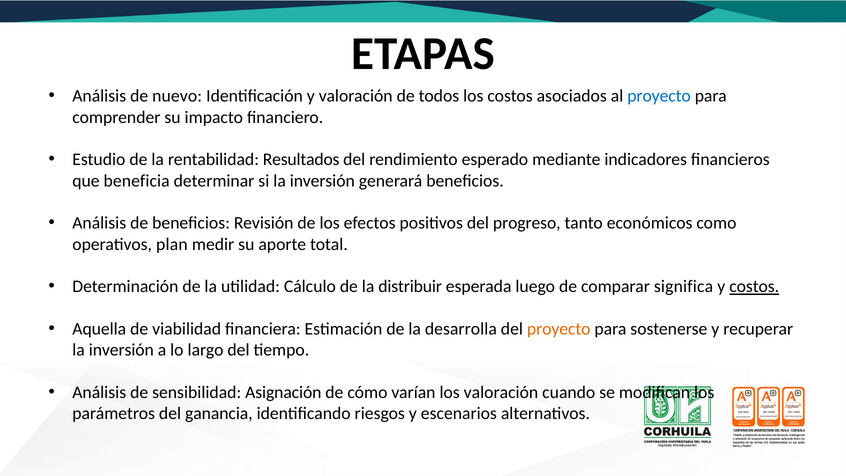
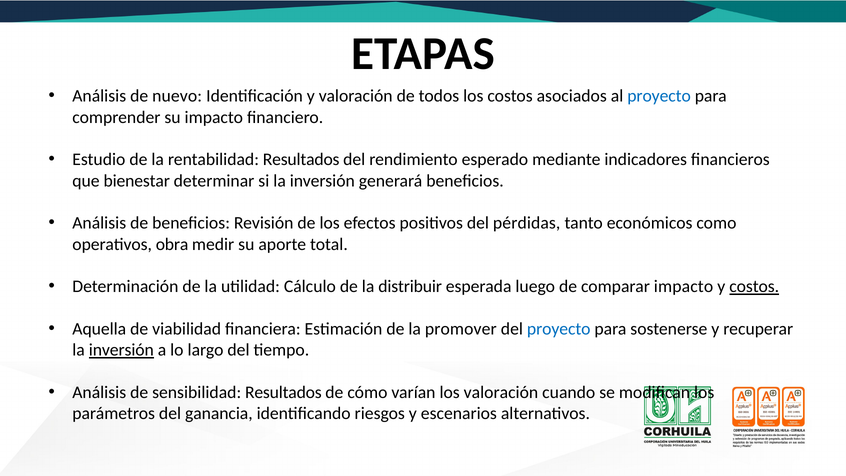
beneficia: beneficia -> bienestar
progreso: progreso -> pérdidas
plan: plan -> obra
comparar significa: significa -> impacto
desarrolla: desarrolla -> promover
proyecto at (559, 329) colour: orange -> blue
inversión at (121, 350) underline: none -> present
sensibilidad Asignación: Asignación -> Resultados
